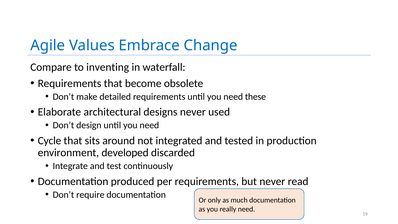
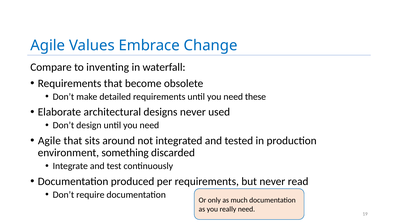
Cycle at (49, 141): Cycle -> Agile
developed: developed -> something
